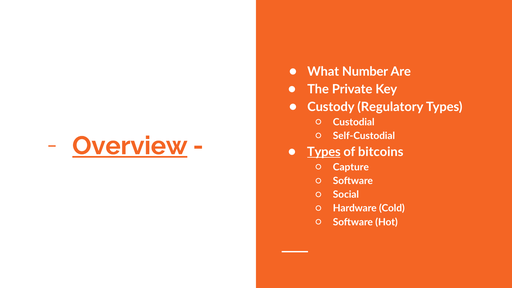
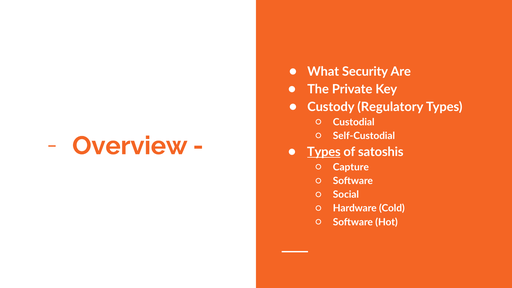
Number: Number -> Security
Overview underline: present -> none
bitcoins: bitcoins -> satoshis
